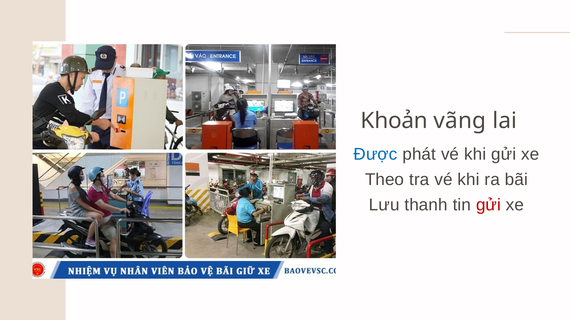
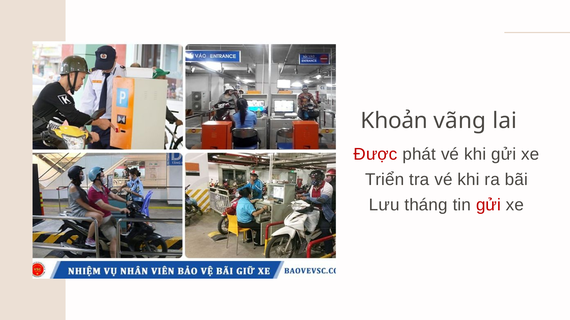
Được colour: blue -> red
Theo: Theo -> Triển
thanh: thanh -> tháng
